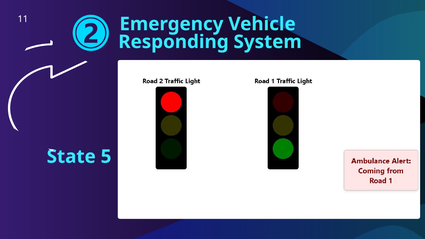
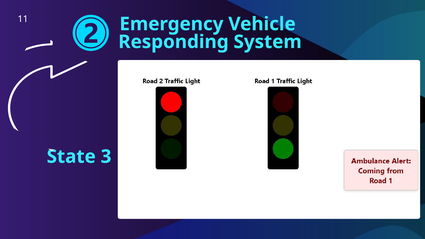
5: 5 -> 3
